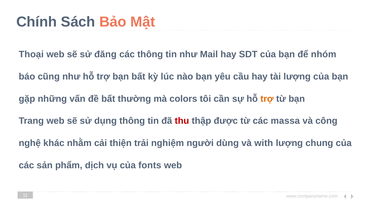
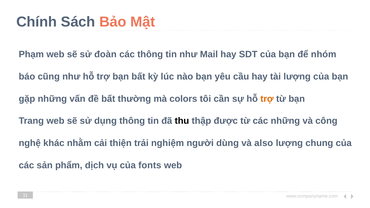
Thoại: Thoại -> Phạm
đăng: đăng -> đoàn
thu colour: red -> black
các massa: massa -> những
with: with -> also
